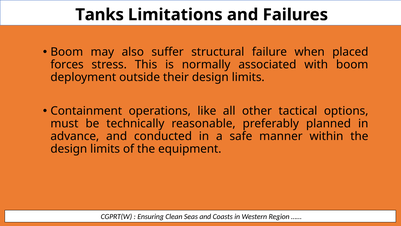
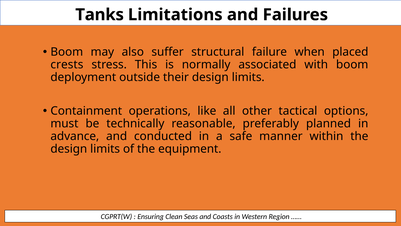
forces: forces -> crests
